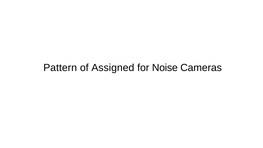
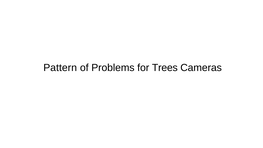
Assigned: Assigned -> Problems
Noise: Noise -> Trees
